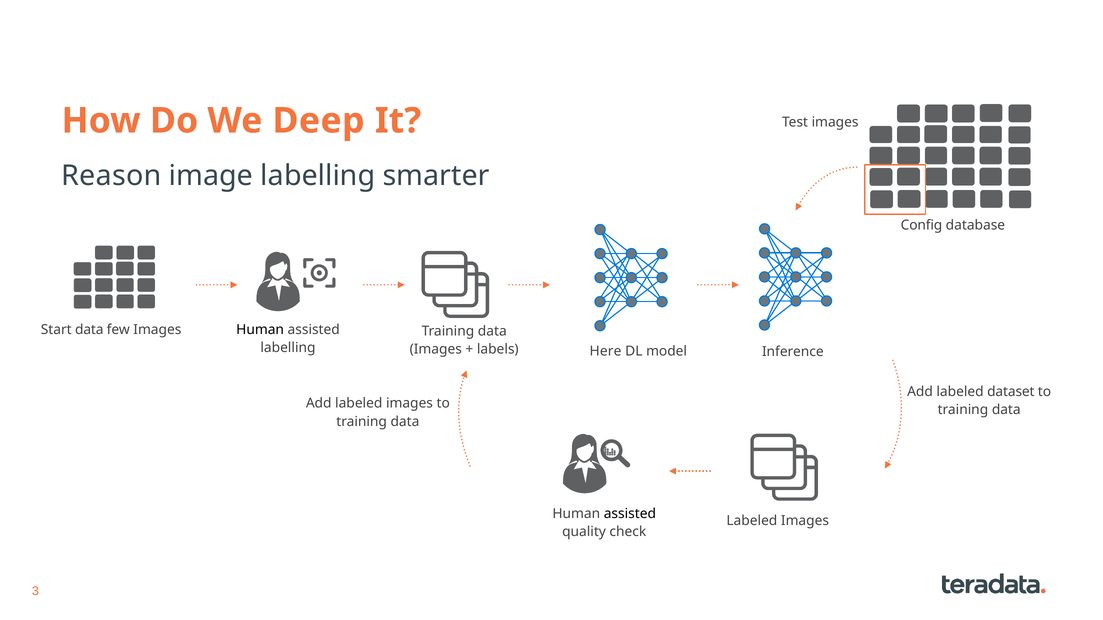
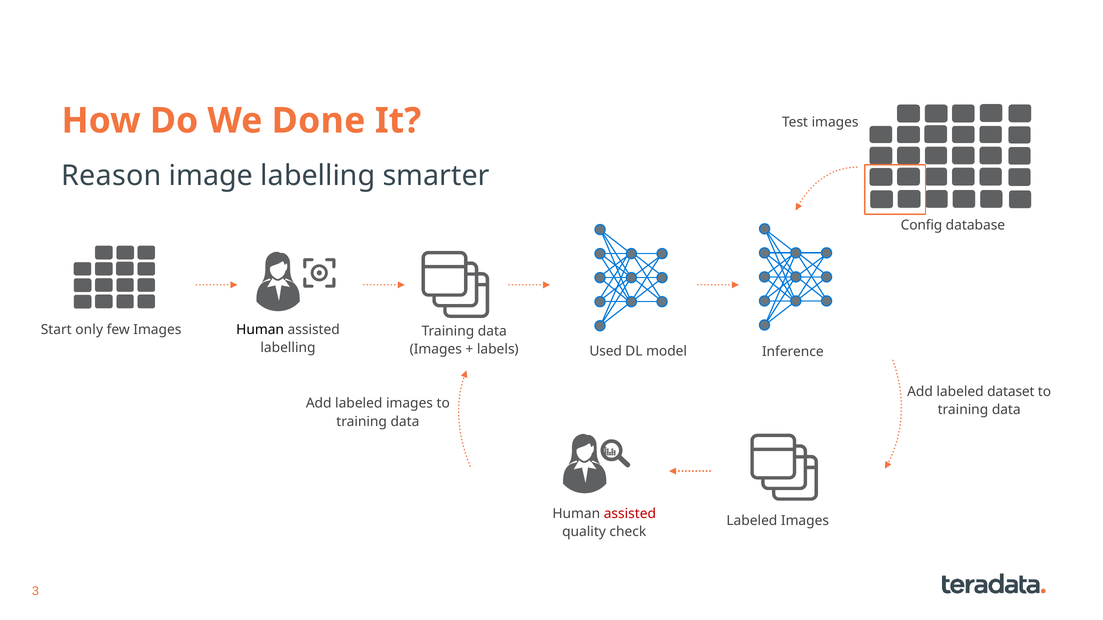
Deep: Deep -> Done
Start data: data -> only
Here: Here -> Used
assisted at (630, 514) colour: black -> red
